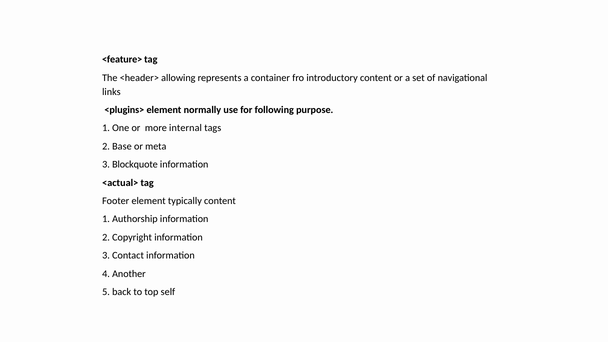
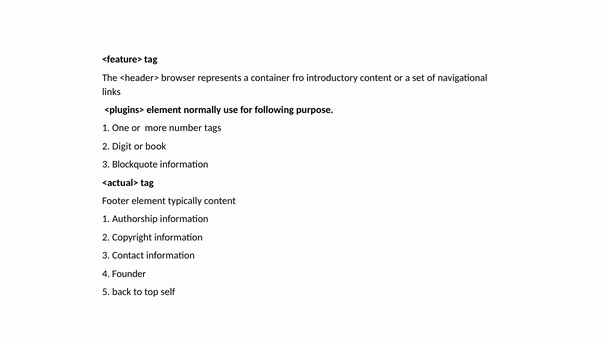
allowing: allowing -> browser
internal: internal -> number
Base: Base -> Digit
meta: meta -> book
Another: Another -> Founder
